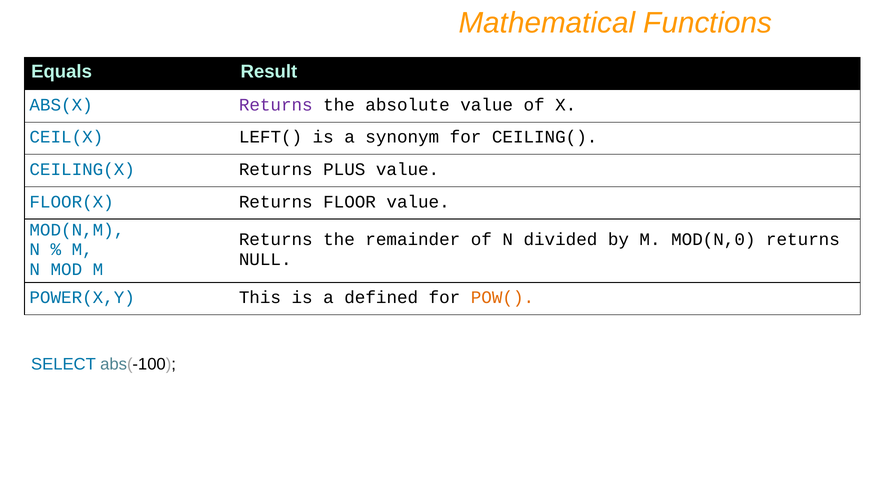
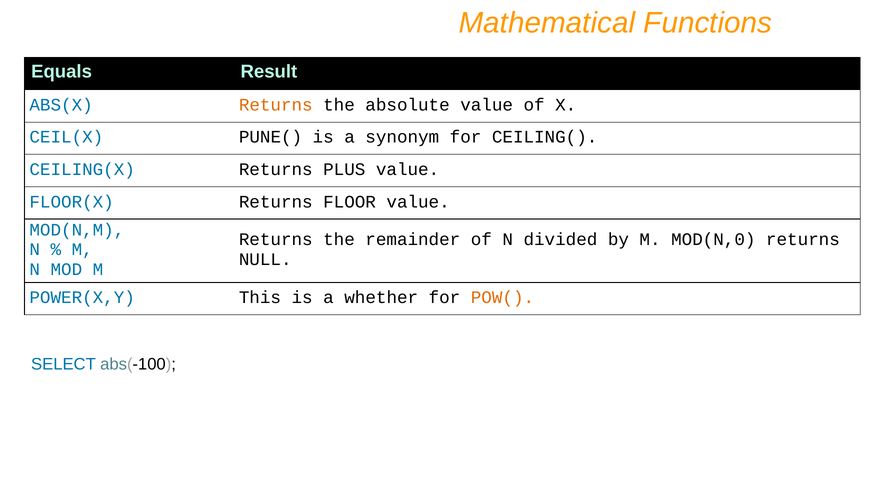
Returns at (276, 105) colour: purple -> orange
LEFT(: LEFT( -> PUNE(
defined: defined -> whether
